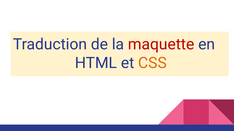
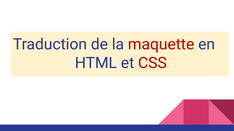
CSS colour: orange -> red
